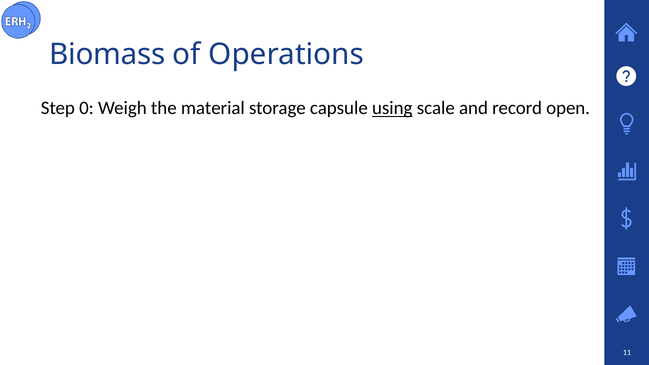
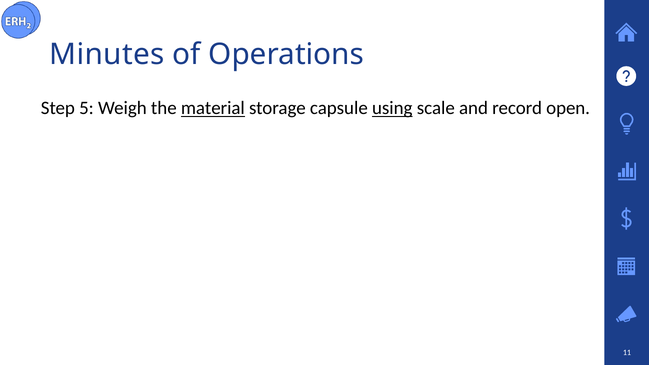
Biomass: Biomass -> Minutes
0: 0 -> 5
material underline: none -> present
